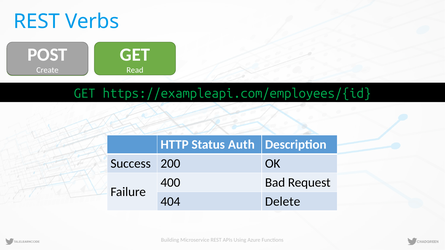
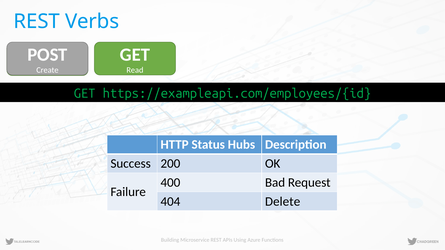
Auth: Auth -> Hubs
